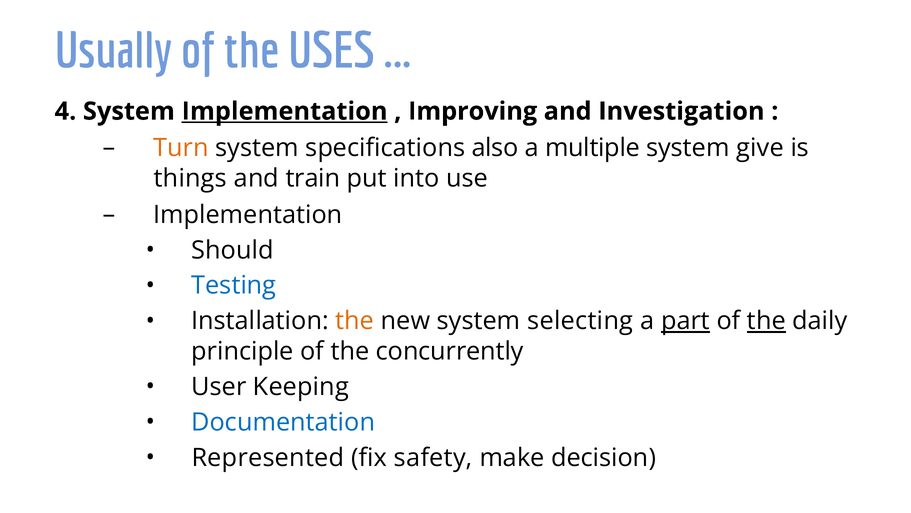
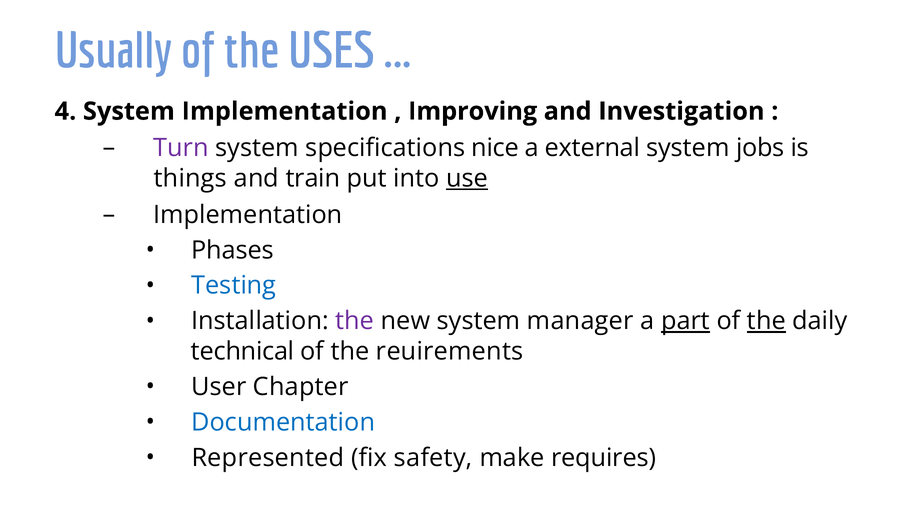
Implementation at (285, 111) underline: present -> none
Turn colour: orange -> purple
also: also -> nice
multiple: multiple -> external
give: give -> jobs
use underline: none -> present
Should: Should -> Phases
the at (355, 321) colour: orange -> purple
selecting: selecting -> manager
principle: principle -> technical
concurrently: concurrently -> reuirements
Keeping: Keeping -> Chapter
decision: decision -> requires
